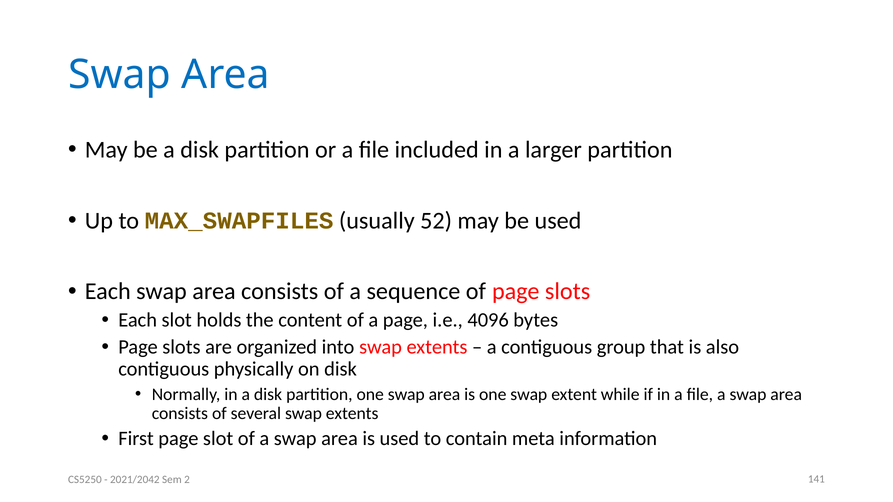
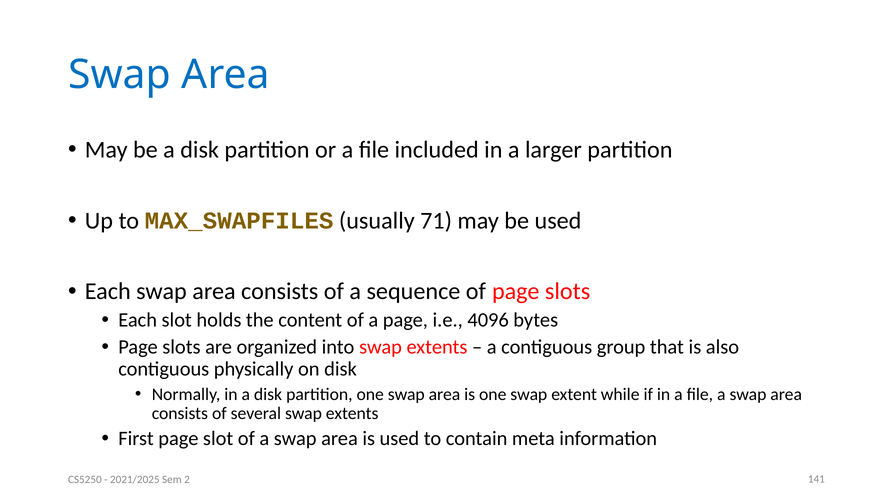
52: 52 -> 71
2021/2042: 2021/2042 -> 2021/2025
